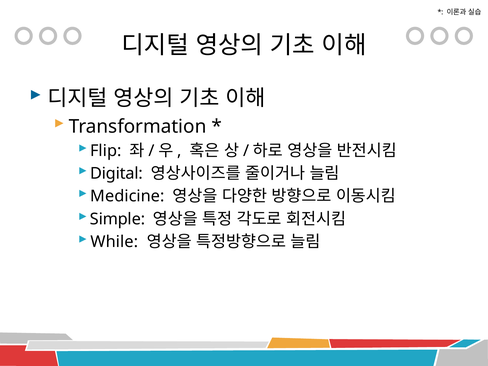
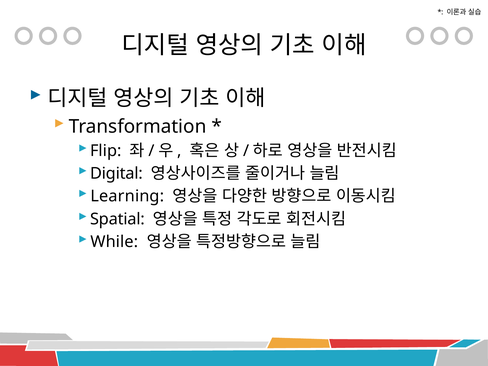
Medicine: Medicine -> Learning
Simple: Simple -> Spatial
